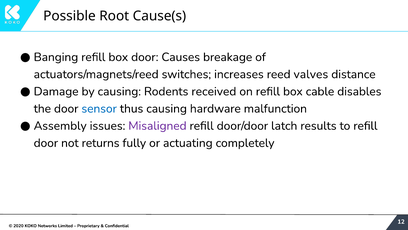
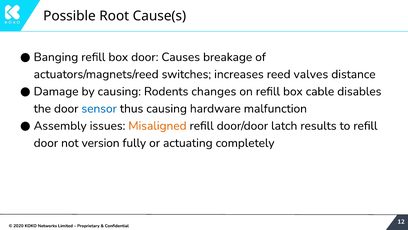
received: received -> changes
Misaligned colour: purple -> orange
returns: returns -> version
